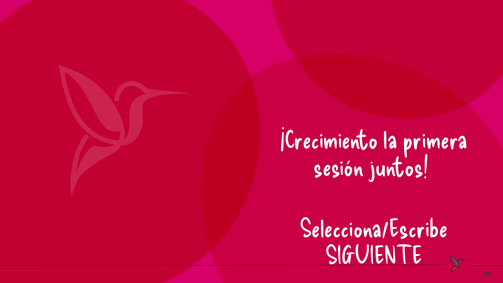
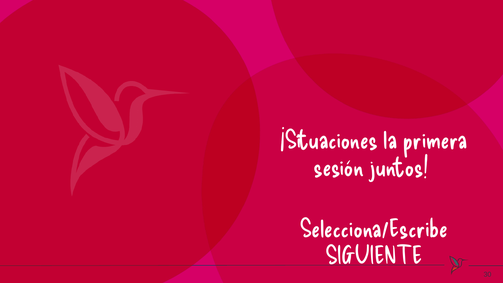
¡Crecimiento: ¡Crecimiento -> ¡Situaciones
